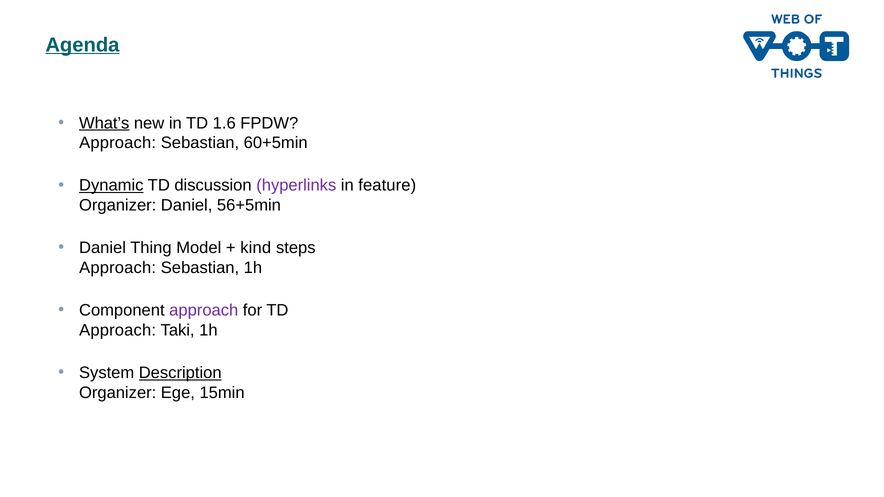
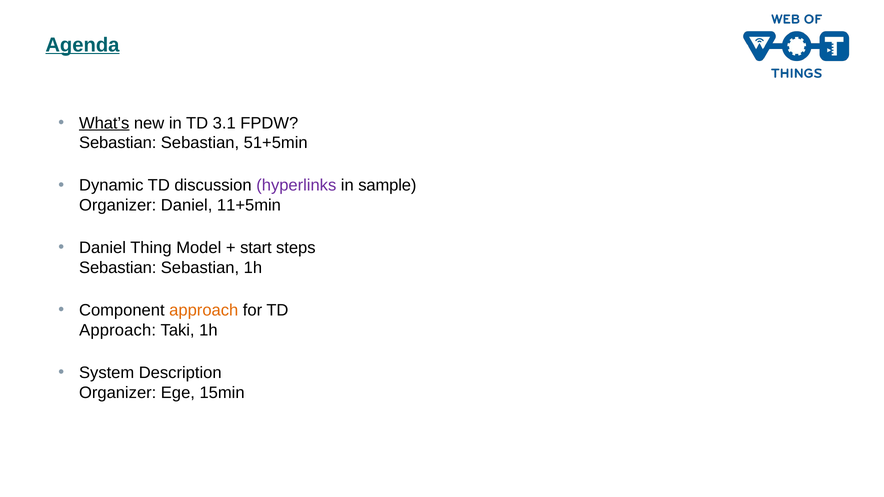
1.6: 1.6 -> 3.1
Approach at (118, 143): Approach -> Sebastian
60+5min: 60+5min -> 51+5min
Dynamic underline: present -> none
feature: feature -> sample
56+5min: 56+5min -> 11+5min
kind: kind -> start
Approach at (118, 268): Approach -> Sebastian
approach at (204, 310) colour: purple -> orange
Description underline: present -> none
